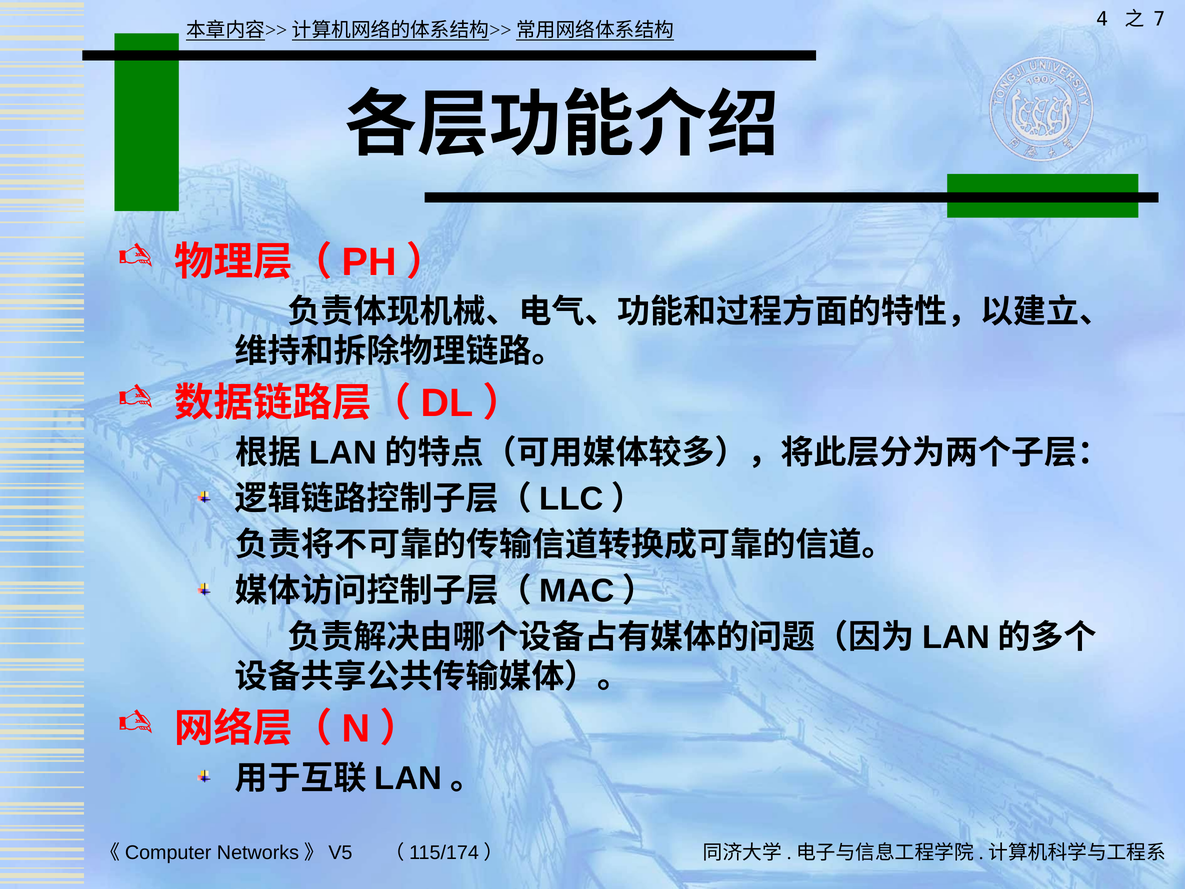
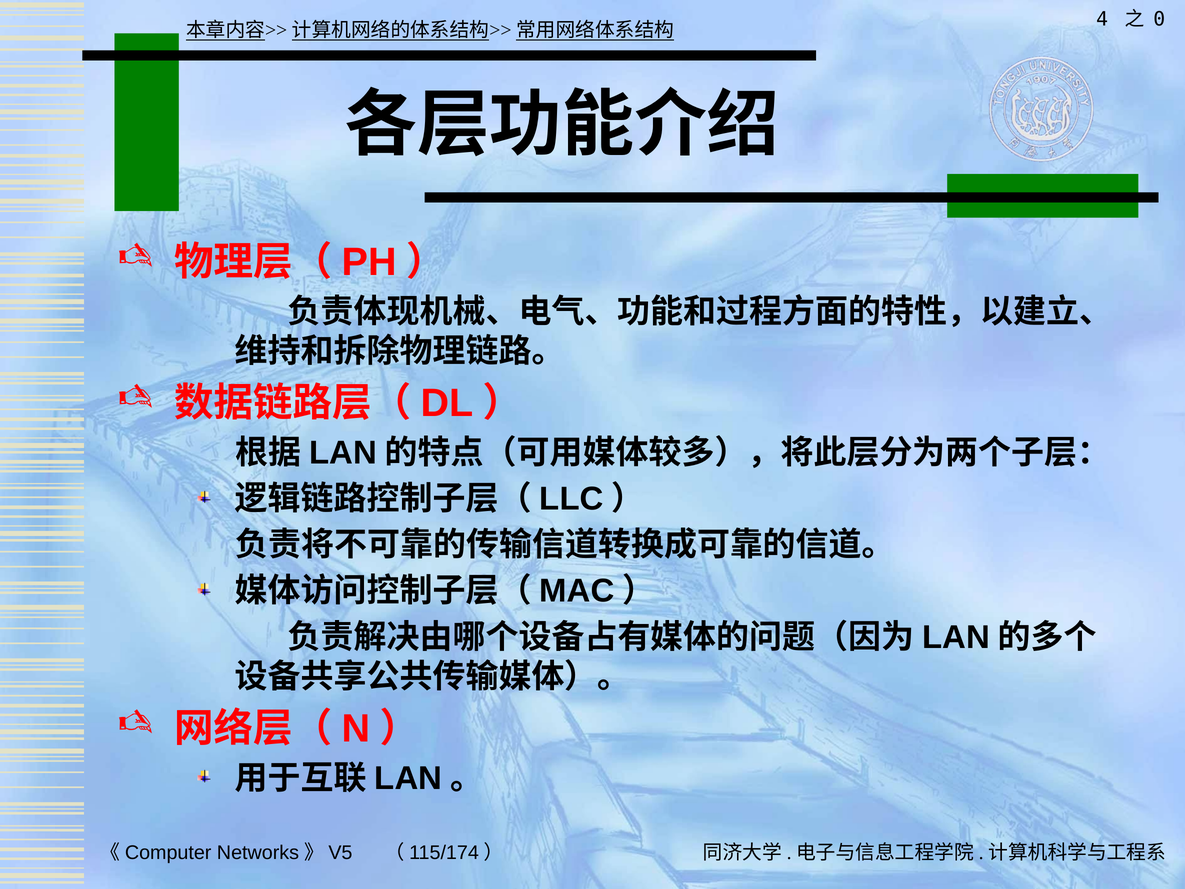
7: 7 -> 0
